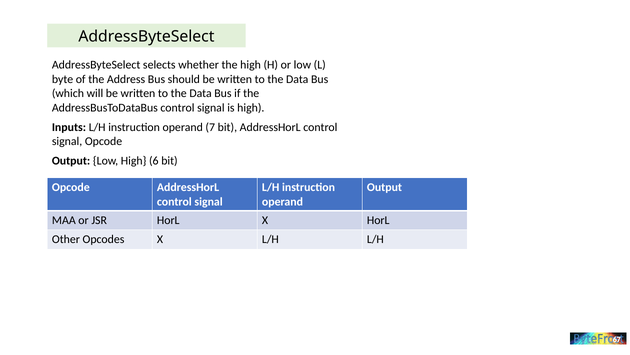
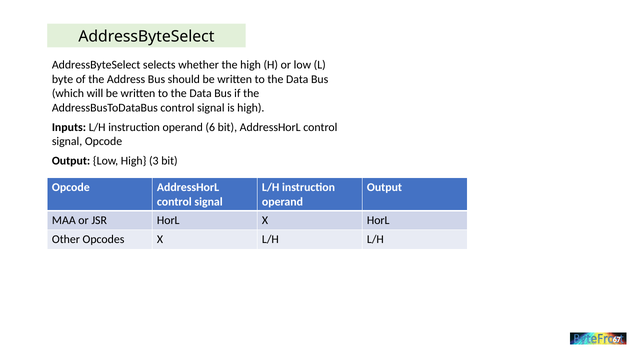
7: 7 -> 6
6: 6 -> 3
